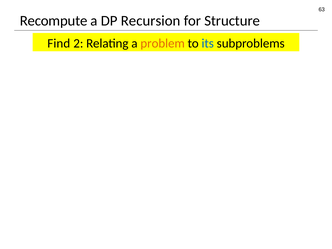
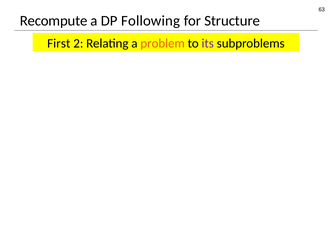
Recursion: Recursion -> Following
Find: Find -> First
its colour: blue -> purple
